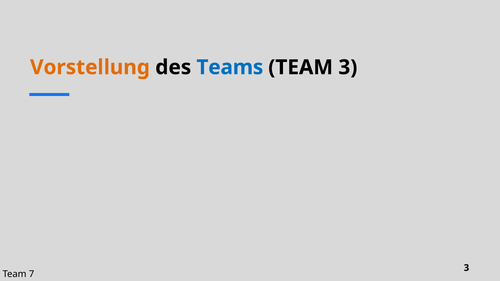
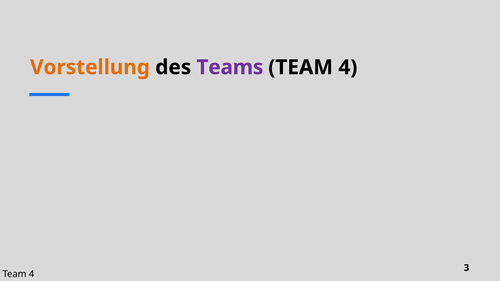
Teams colour: blue -> purple
3 at (348, 67): 3 -> 4
7 at (32, 274): 7 -> 4
